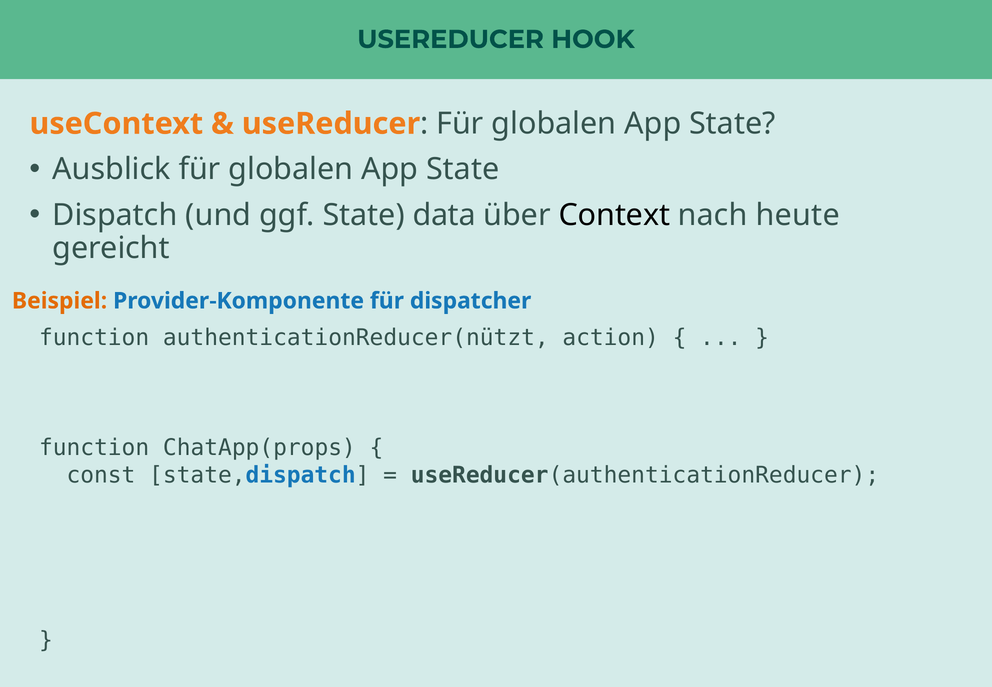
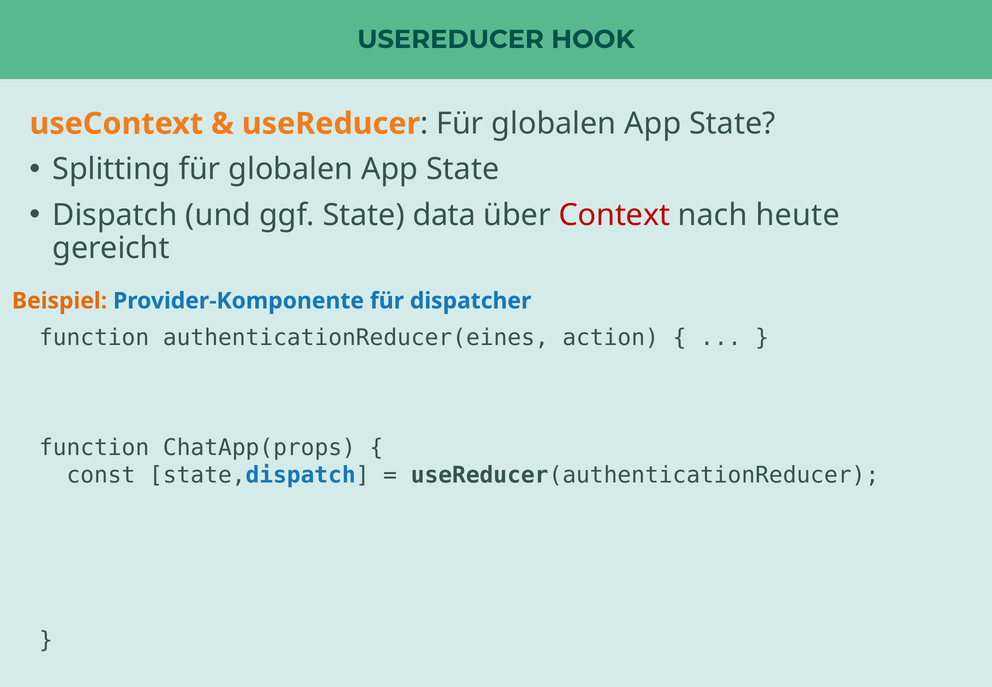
Ausblick: Ausblick -> Splitting
Context colour: black -> red
authenticationReducer(nützt: authenticationReducer(nützt -> authenticationReducer(eines
